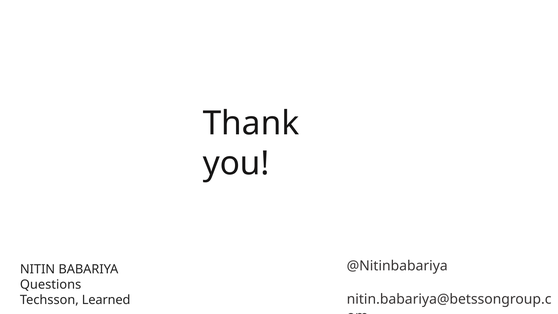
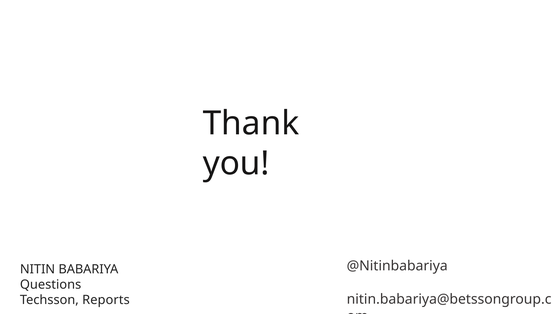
Learned: Learned -> Reports
